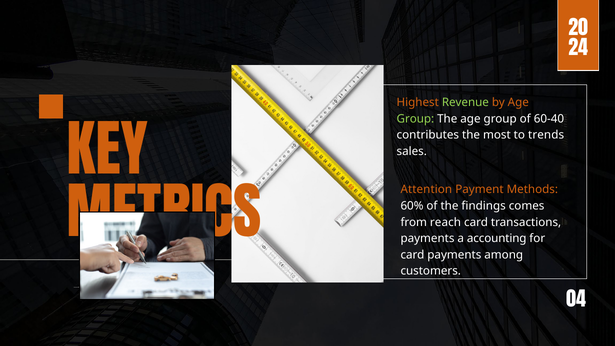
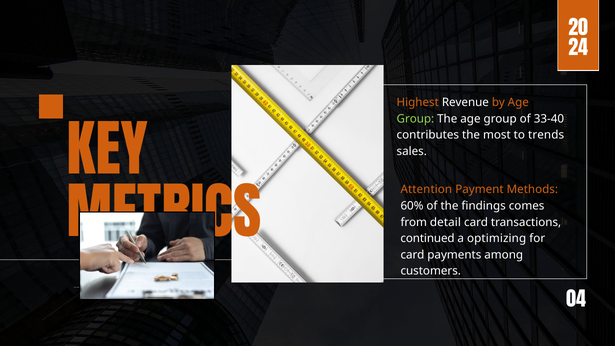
Revenue colour: light green -> white
60-40: 60-40 -> 33-40
reach: reach -> detail
payments at (427, 238): payments -> continued
accounting: accounting -> optimizing
